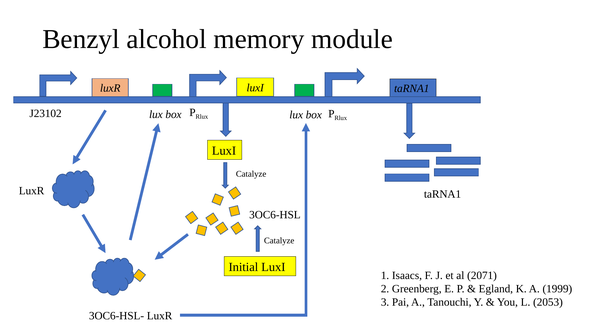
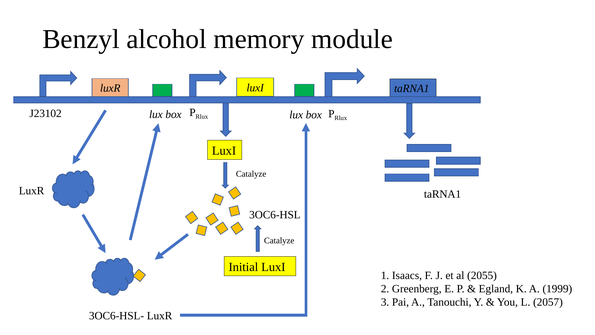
2071: 2071 -> 2055
2053: 2053 -> 2057
